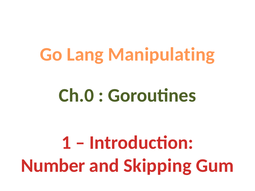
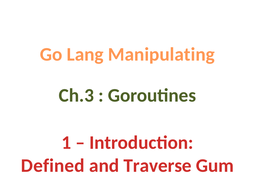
Ch.0: Ch.0 -> Ch.3
Number: Number -> Defined
Skipping: Skipping -> Traverse
